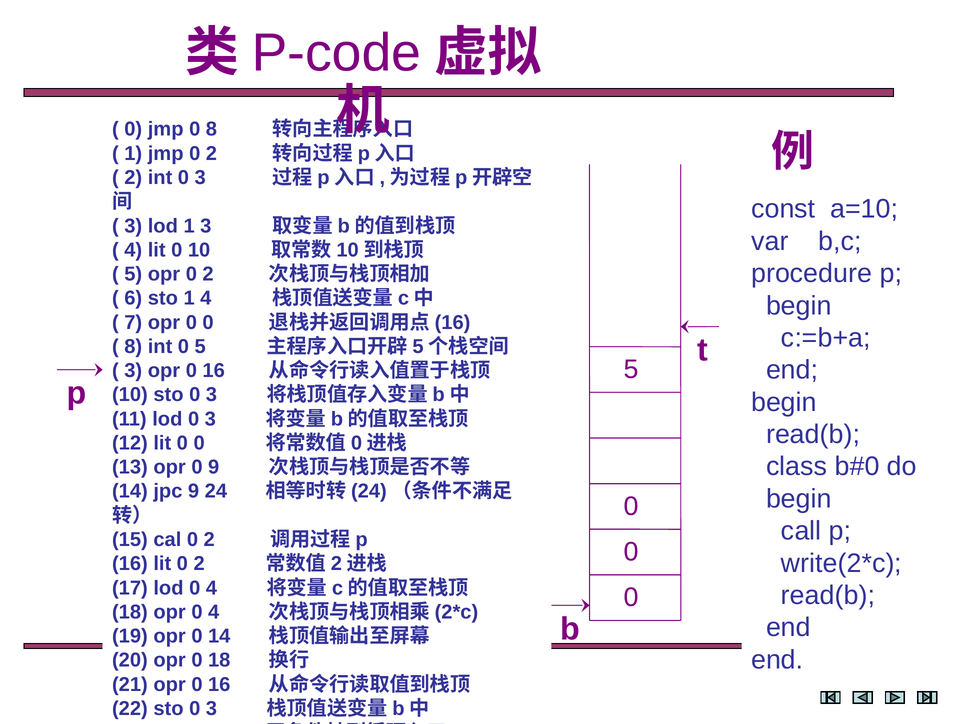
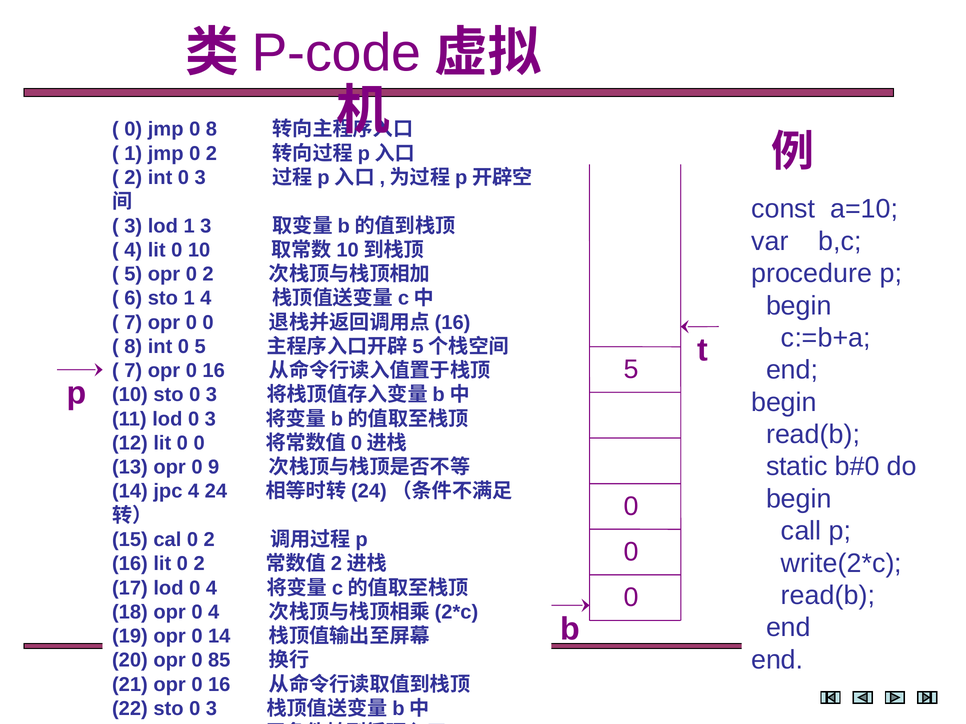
3 at (133, 371): 3 -> 7
class: class -> static
jpc 9: 9 -> 4
0 18: 18 -> 85
